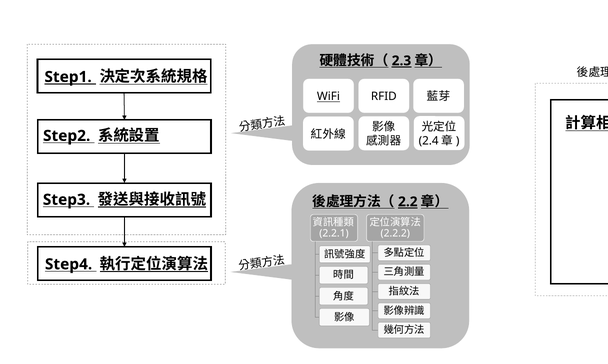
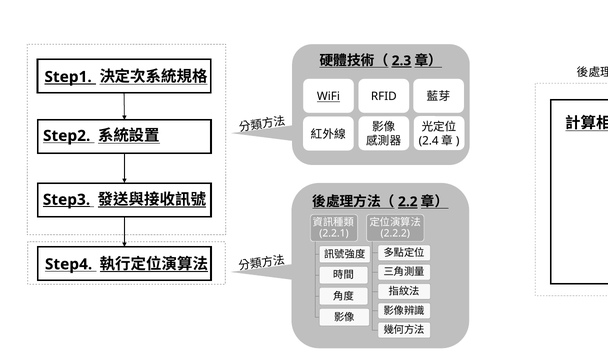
Step3 underline: none -> present
